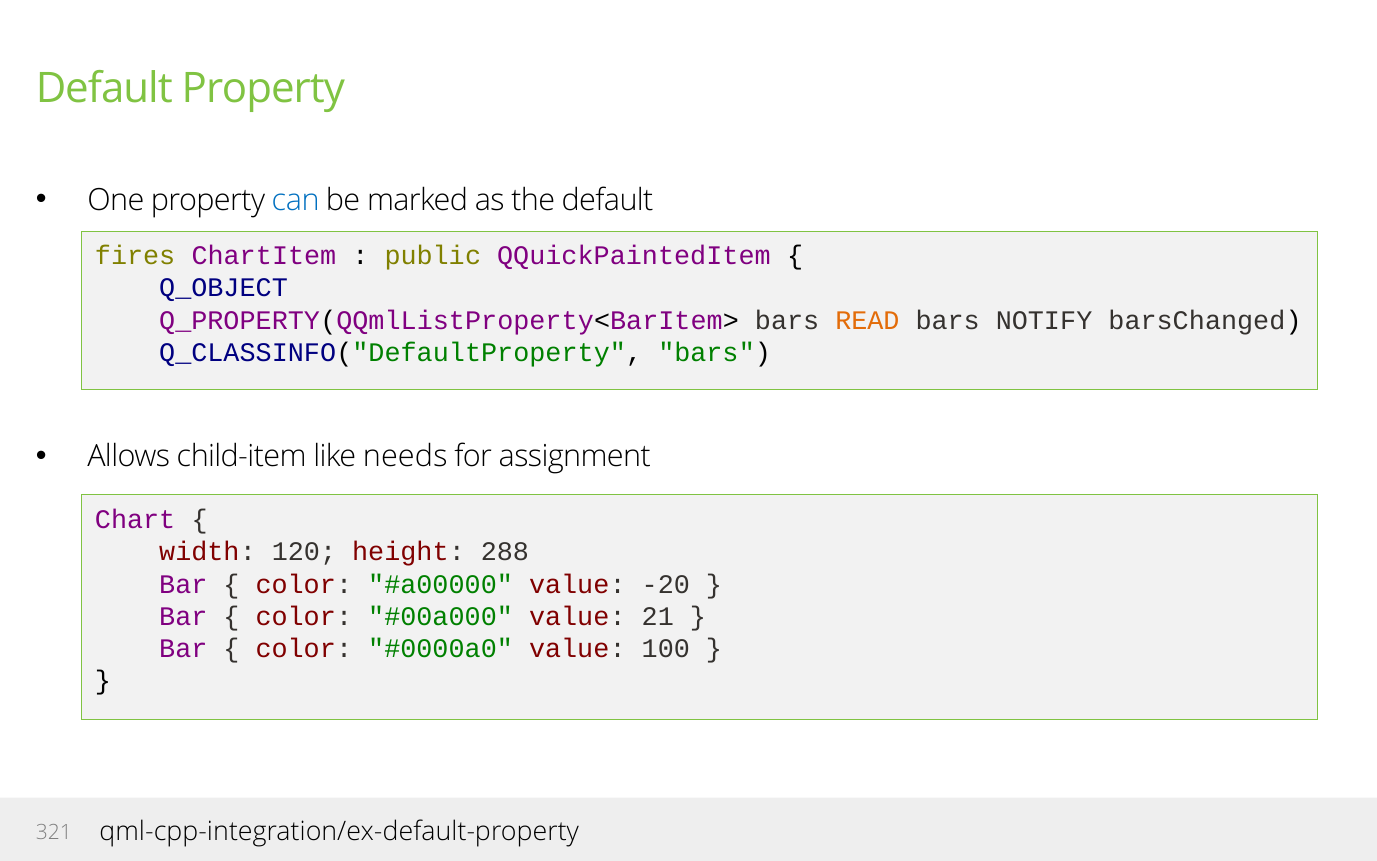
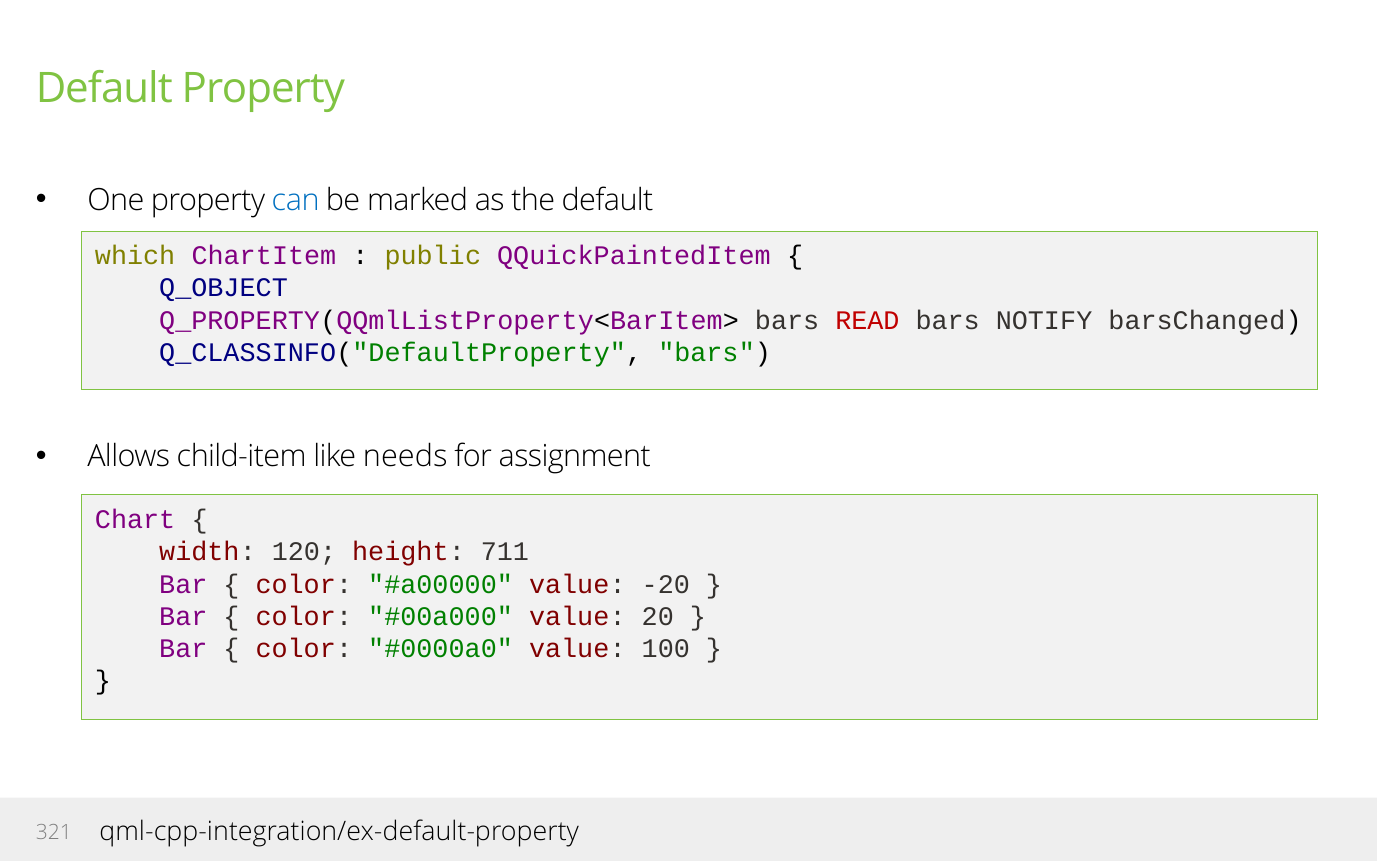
fires: fires -> which
READ colour: orange -> red
288: 288 -> 711
21: 21 -> 20
